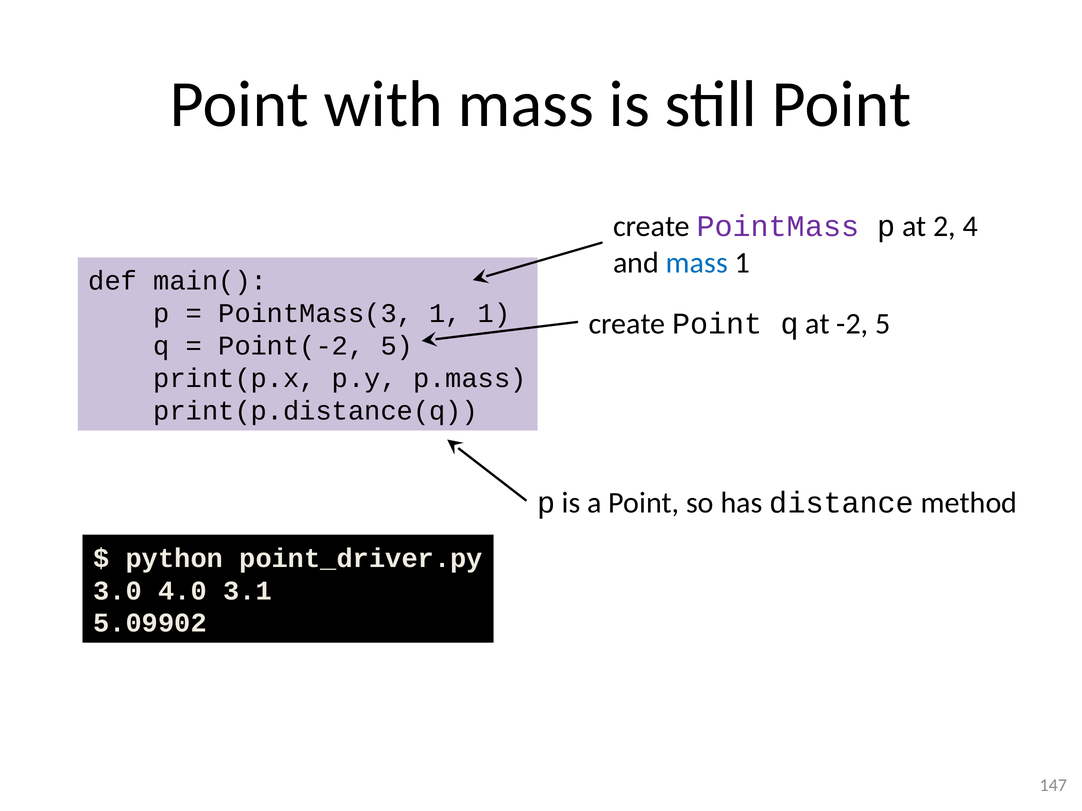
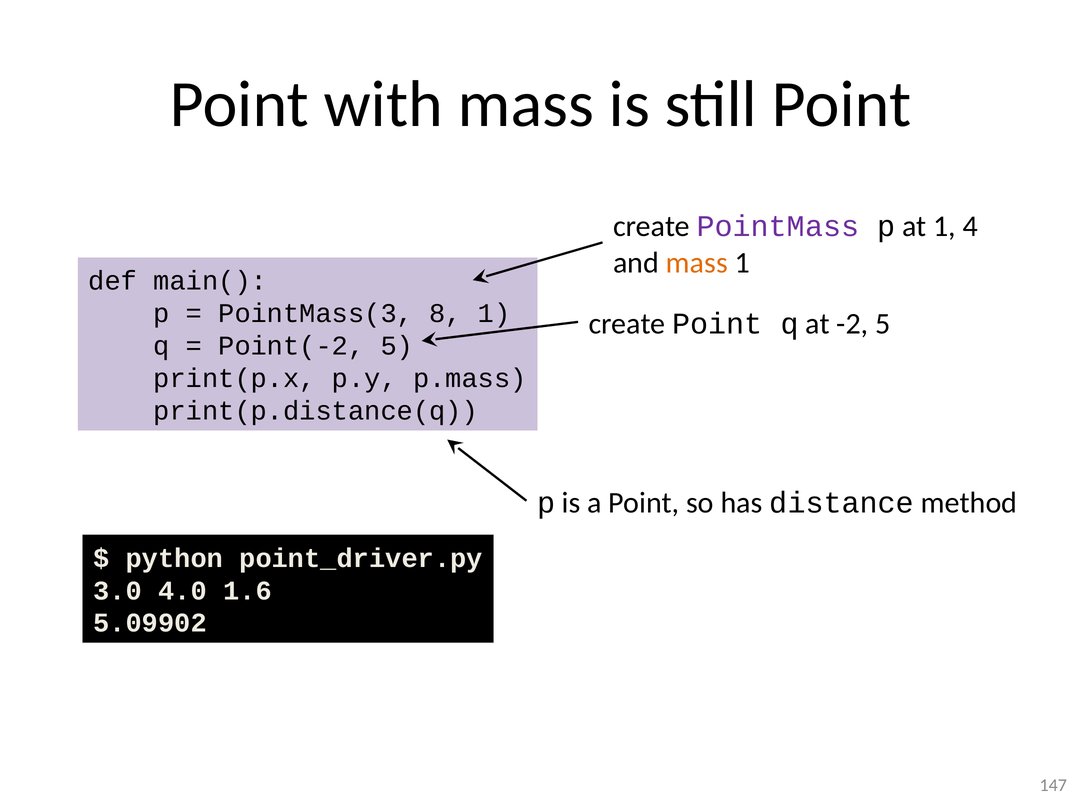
at 2: 2 -> 1
mass at (697, 263) colour: blue -> orange
PointMass(3 1: 1 -> 8
3.1: 3.1 -> 1.6
